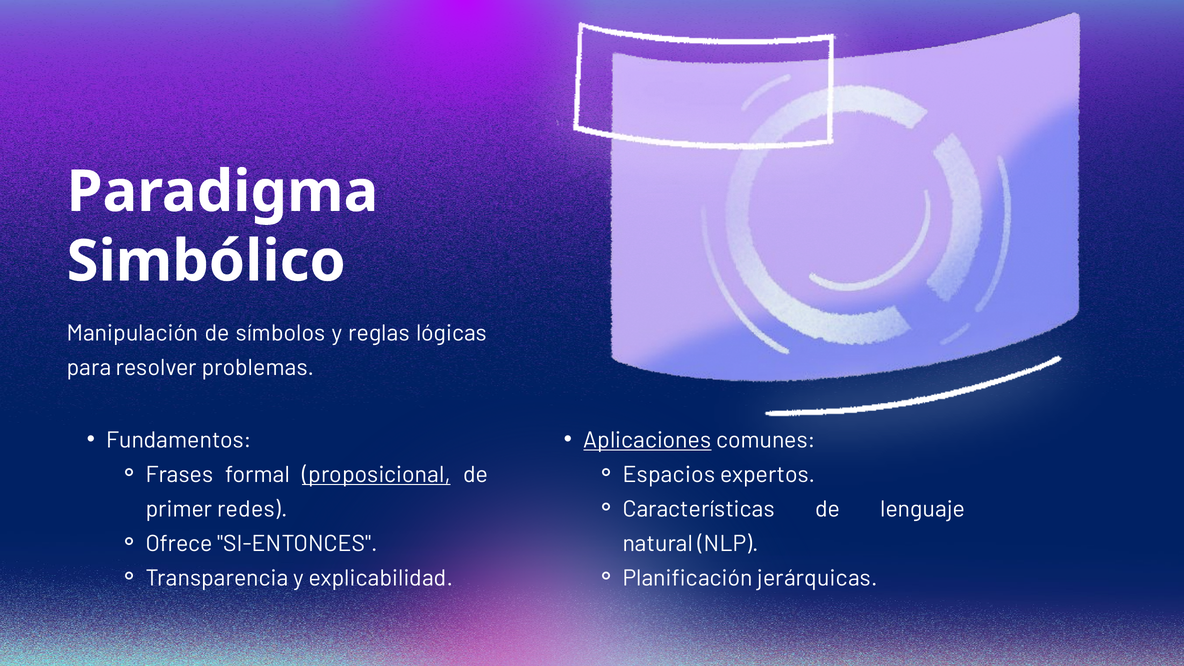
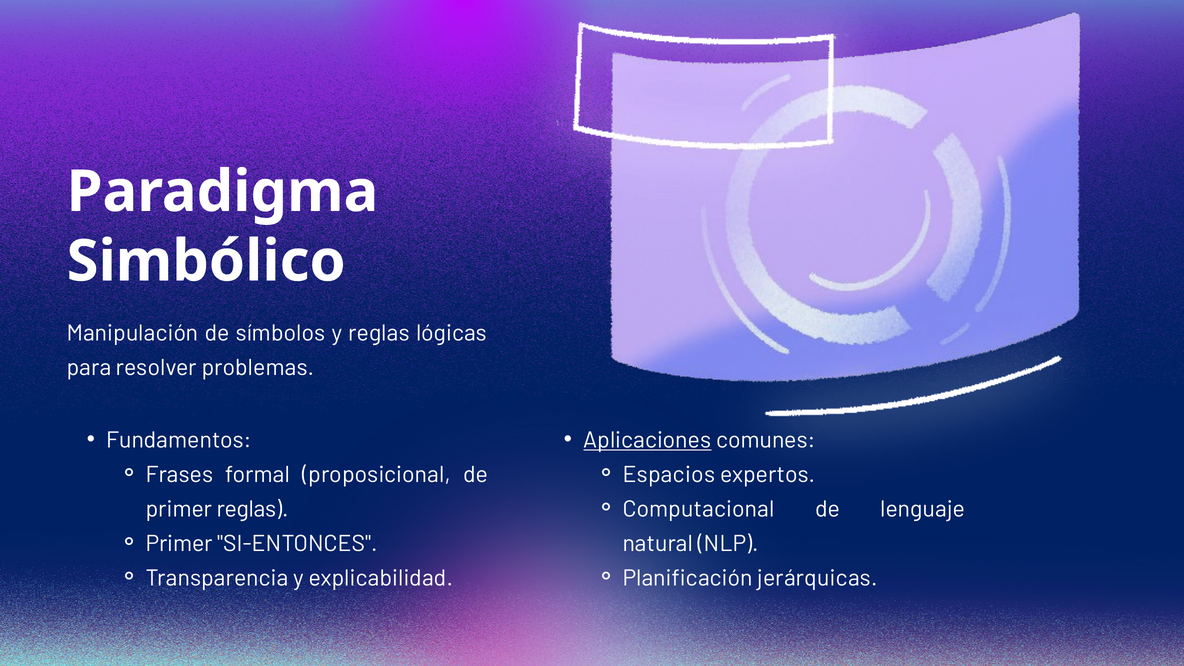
proposicional underline: present -> none
Características: Características -> Computacional
primer redes: redes -> reglas
Ofrece at (179, 544): Ofrece -> Primer
